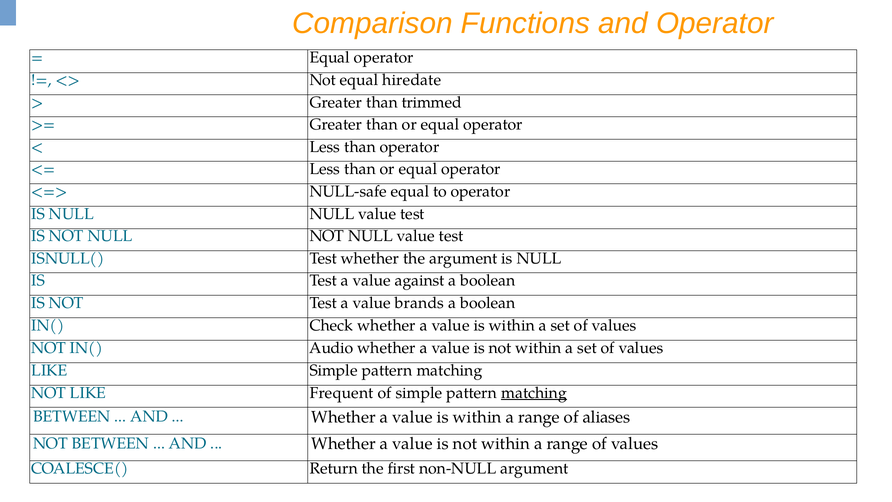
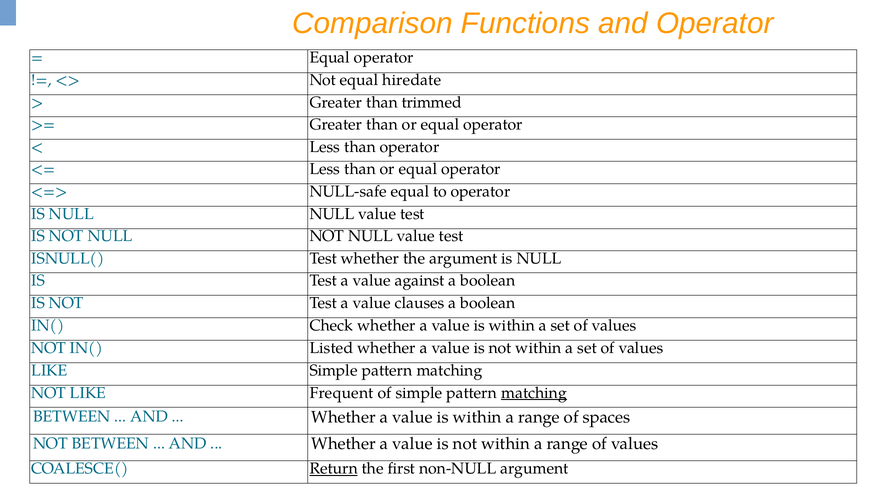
brands: brands -> clauses
Audio: Audio -> Listed
aliases: aliases -> spaces
Return underline: none -> present
